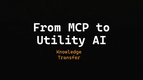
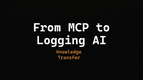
Utility: Utility -> Logging
